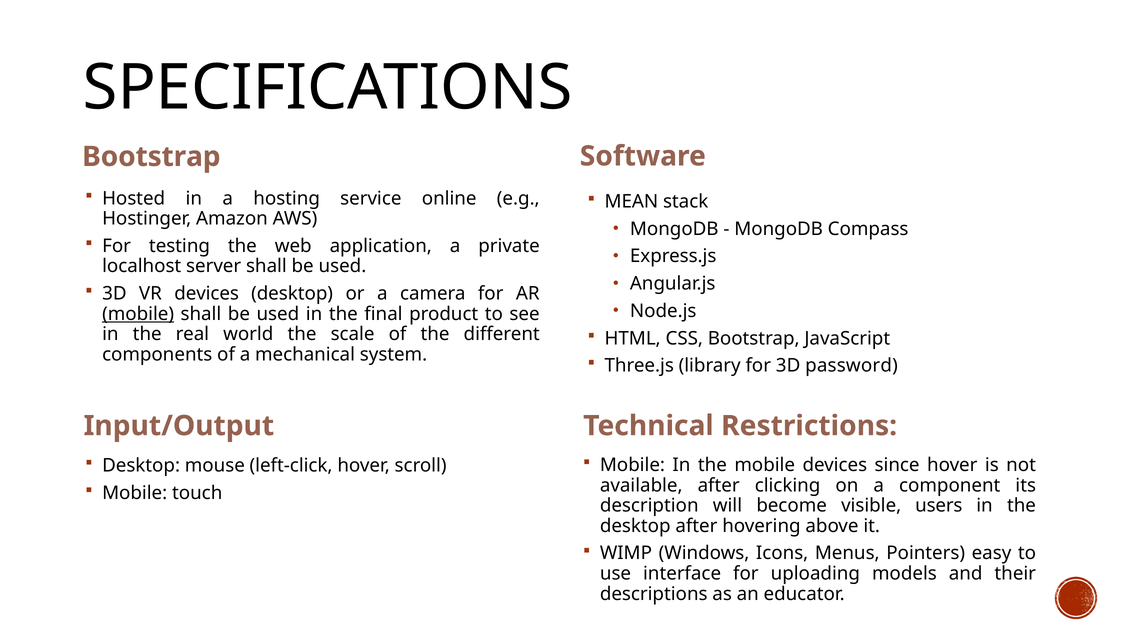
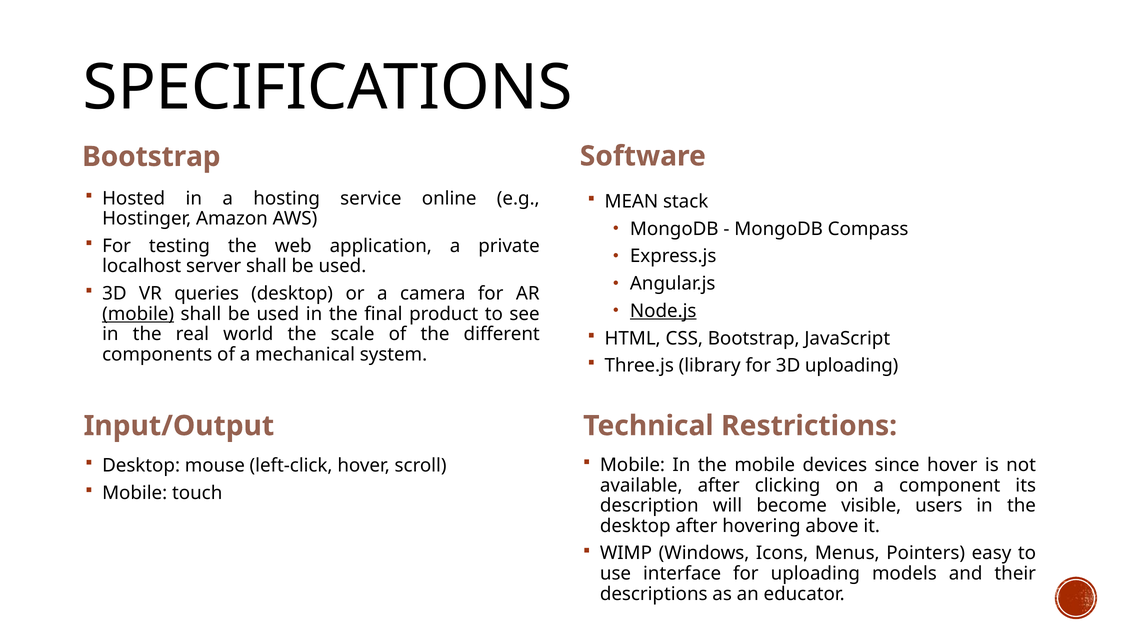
VR devices: devices -> queries
Node.js underline: none -> present
3D password: password -> uploading
